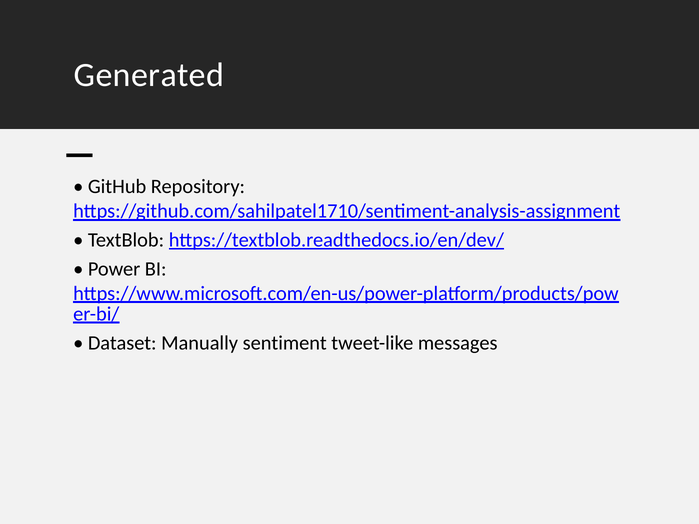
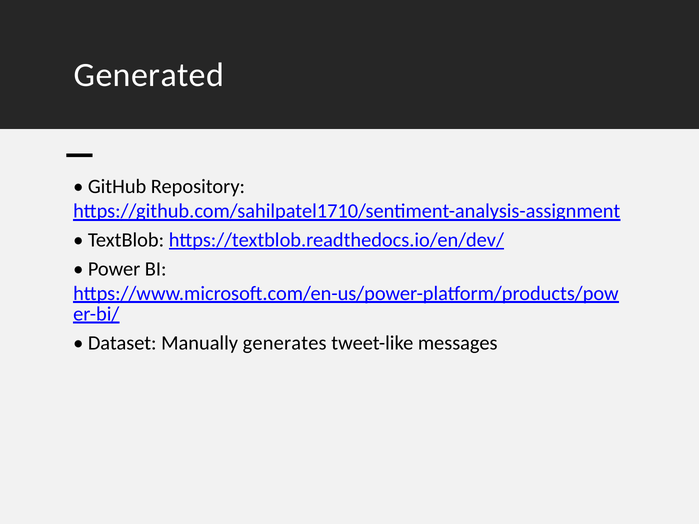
sentiment: sentiment -> generates
